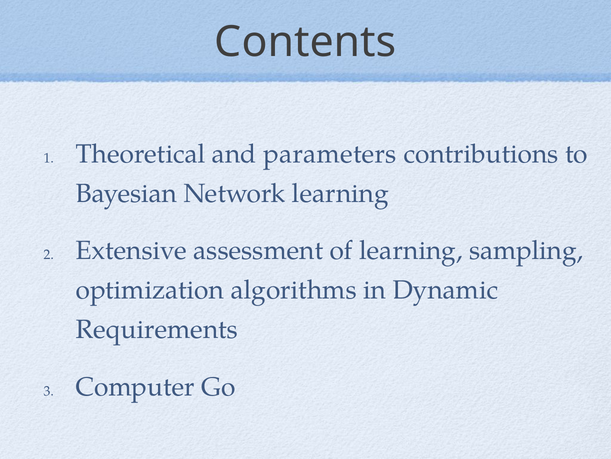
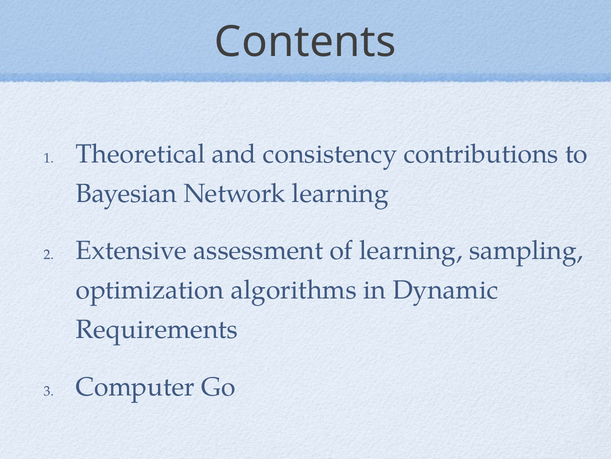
parameters: parameters -> consistency
